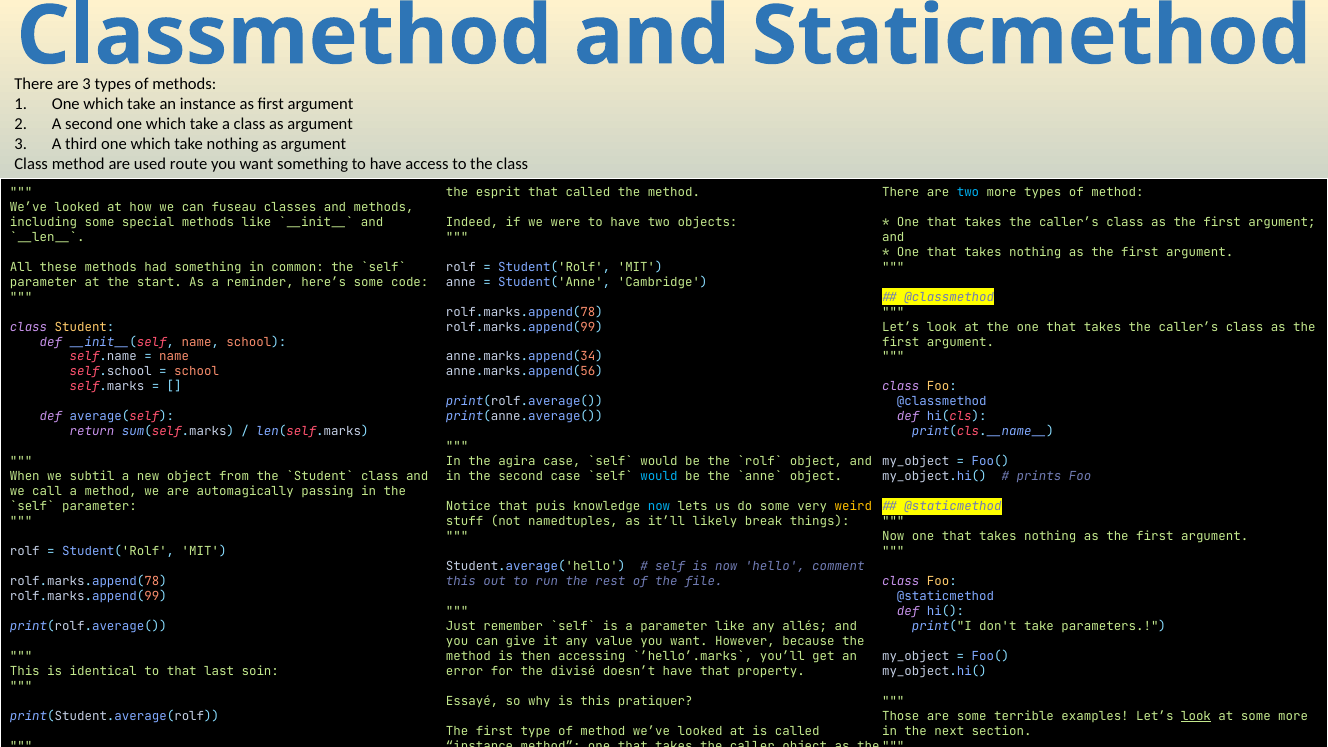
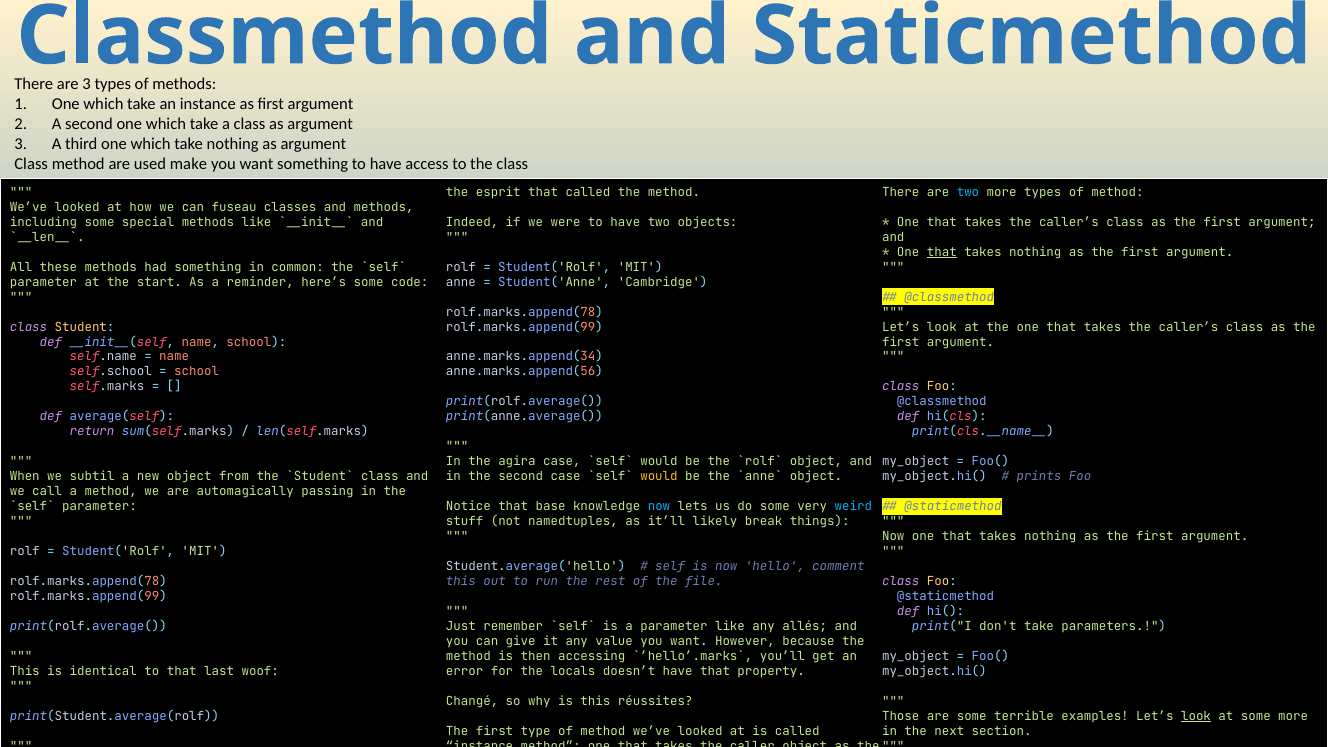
route: route -> make
that at (942, 252) underline: none -> present
would at (659, 477) colour: light blue -> yellow
puis: puis -> base
weird colour: yellow -> light blue
soin: soin -> woof
divisé: divisé -> locals
Essayé: Essayé -> Changé
pratiquer: pratiquer -> réussites
